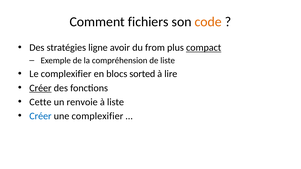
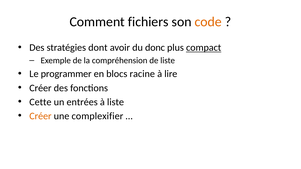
ligne: ligne -> dont
from: from -> donc
Le complexifier: complexifier -> programmer
sorted: sorted -> racine
Créer at (40, 88) underline: present -> none
renvoie: renvoie -> entrées
Créer at (40, 116) colour: blue -> orange
